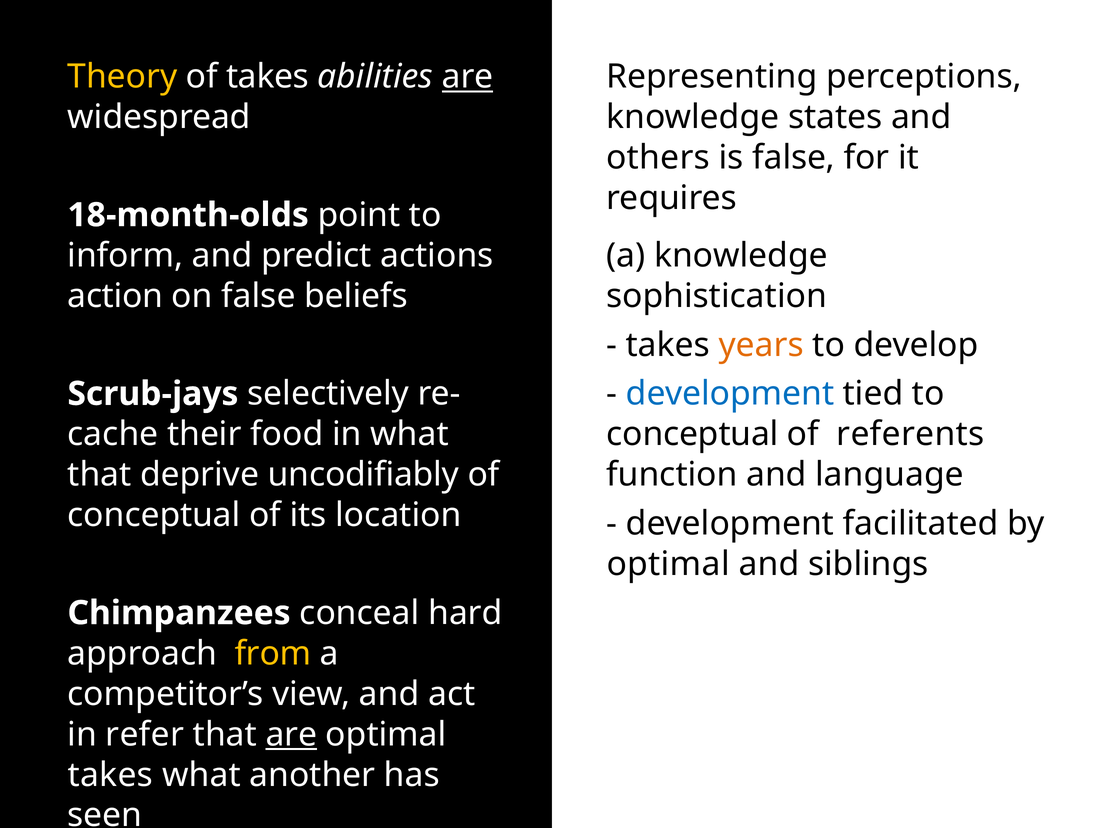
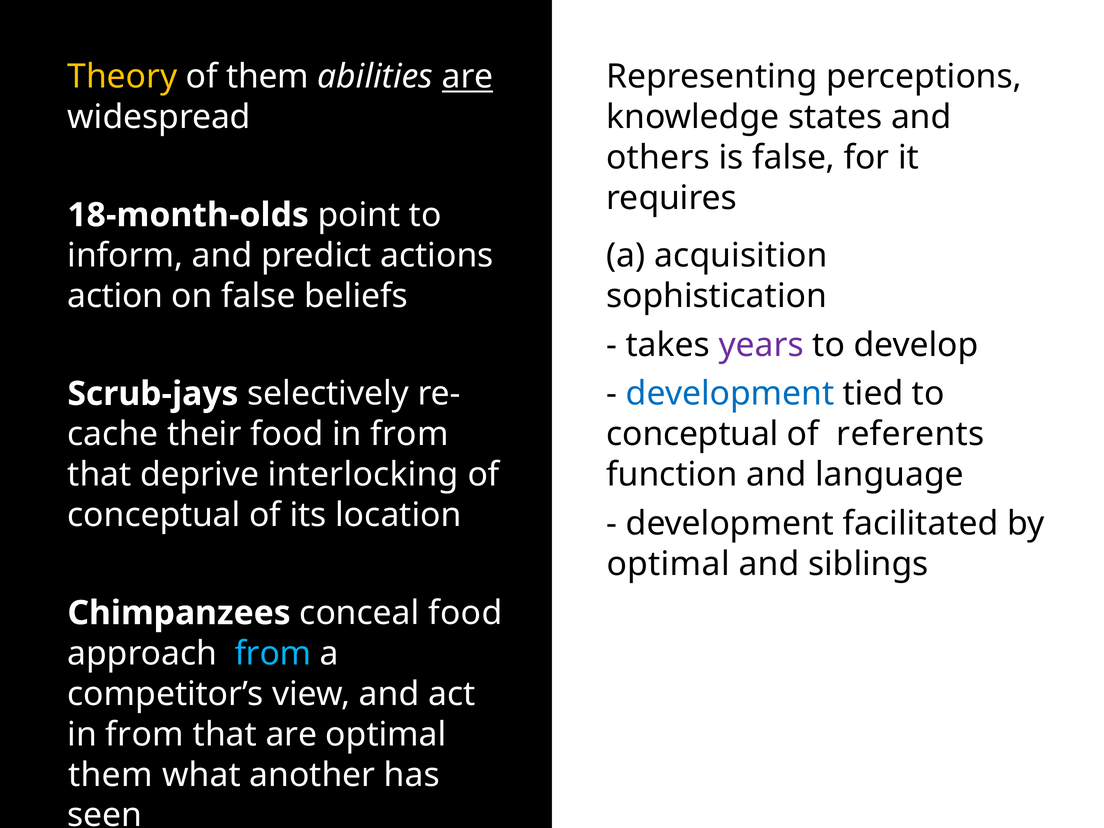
of takes: takes -> them
a knowledge: knowledge -> acquisition
years colour: orange -> purple
food in what: what -> from
uncodifiably: uncodifiably -> interlocking
conceal hard: hard -> food
from at (273, 653) colour: yellow -> light blue
refer at (145, 734): refer -> from
are at (291, 734) underline: present -> none
takes at (110, 775): takes -> them
